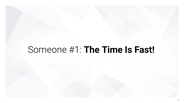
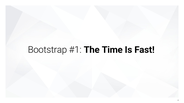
Someone: Someone -> Bootstrap
